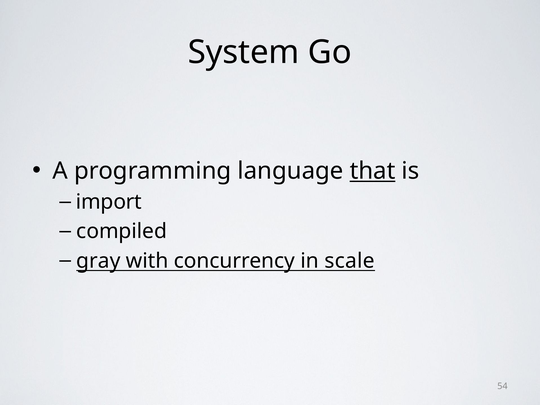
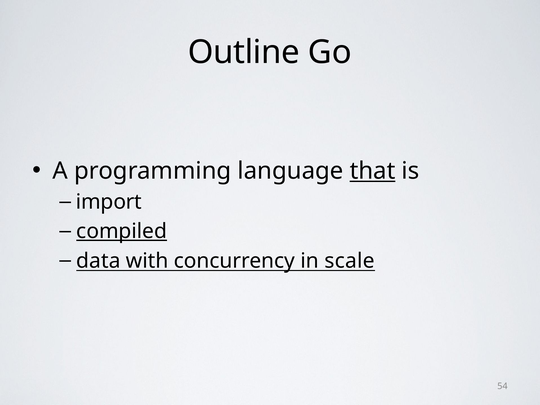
System: System -> Outline
compiled underline: none -> present
gray: gray -> data
